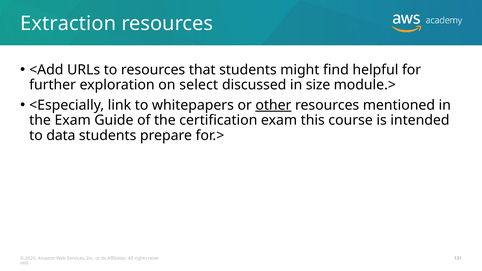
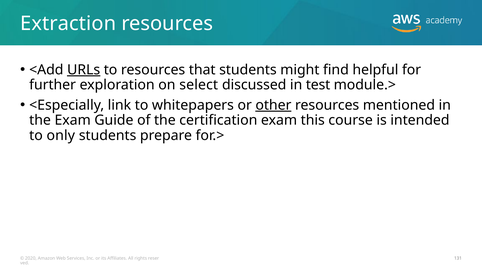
URLs underline: none -> present
size: size -> test
data: data -> only
